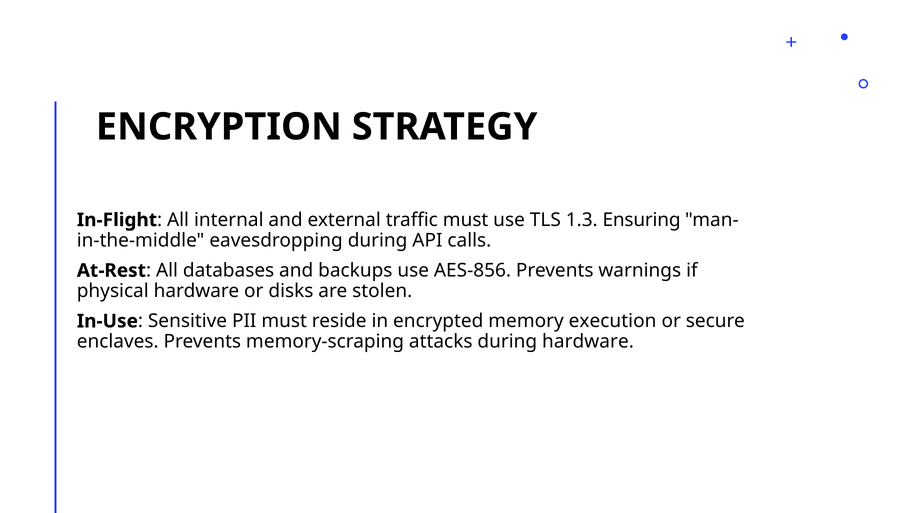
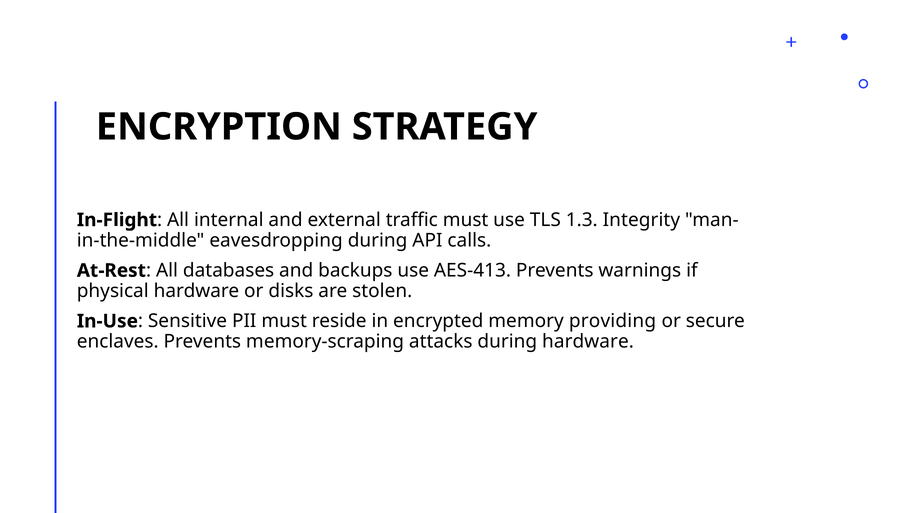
Ensuring: Ensuring -> Integrity
AES-856: AES-856 -> AES-413
execution: execution -> providing
